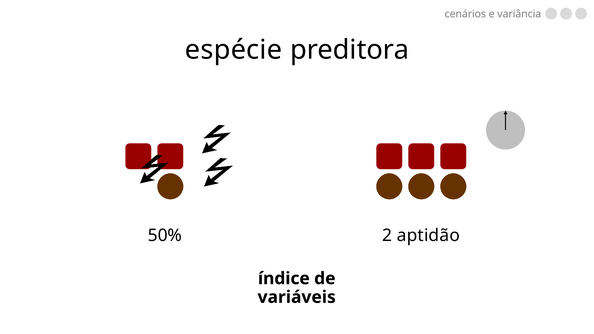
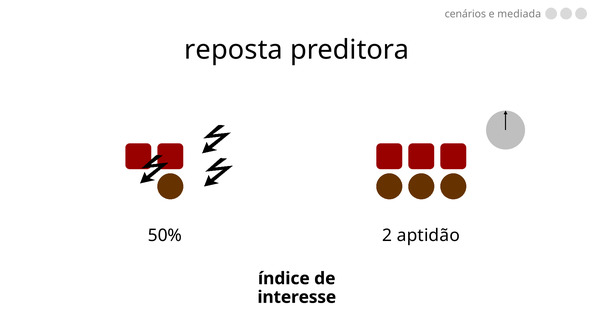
variância: variância -> mediada
espécie: espécie -> reposta
variáveis: variáveis -> interesse
